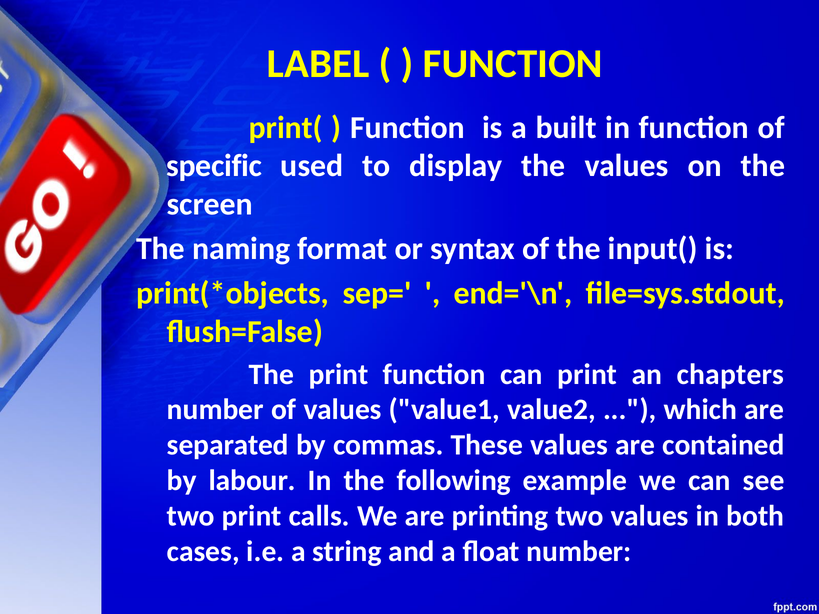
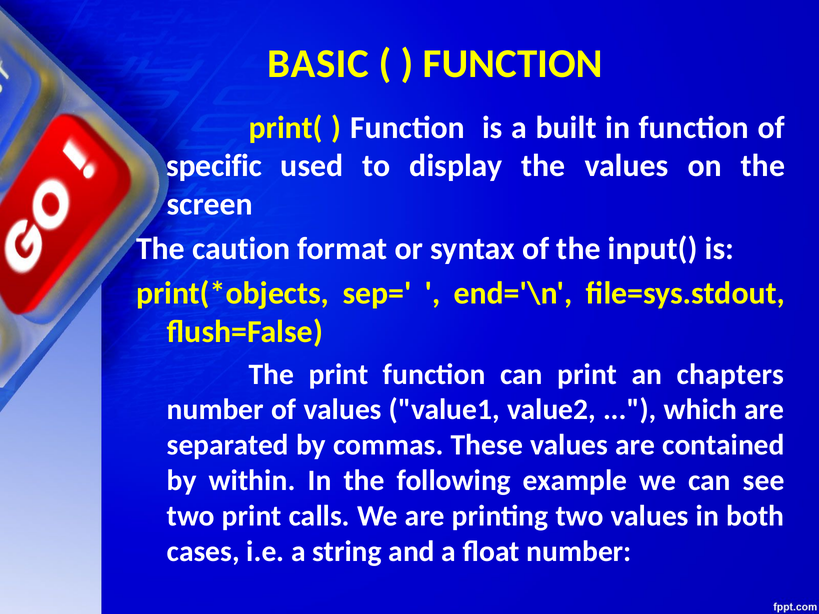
LABEL: LABEL -> BASIC
naming: naming -> caution
labour: labour -> within
